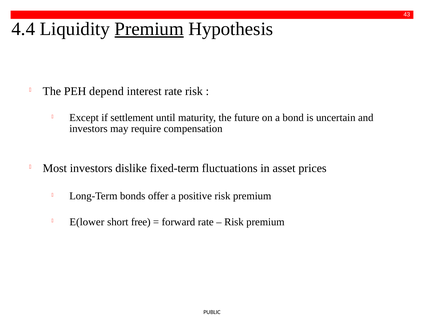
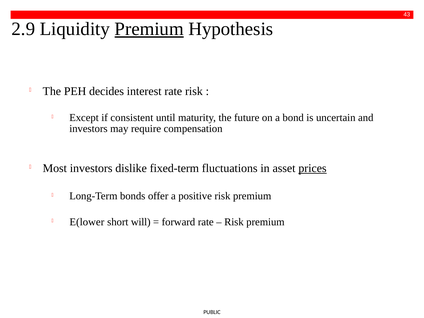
4.4: 4.4 -> 2.9
depend: depend -> decides
settlement: settlement -> consistent
prices underline: none -> present
free: free -> will
